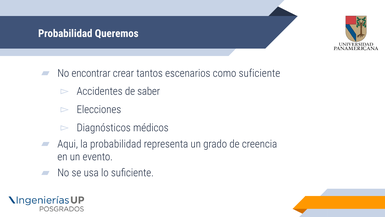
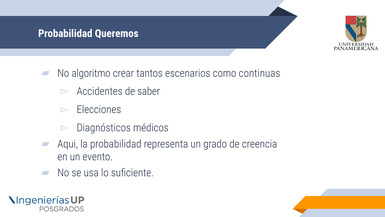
encontrar: encontrar -> algoritmo
como suficiente: suficiente -> continuas
